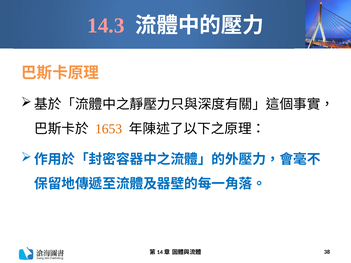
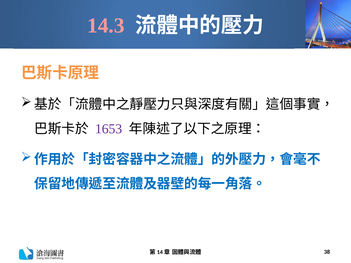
1653 colour: orange -> purple
